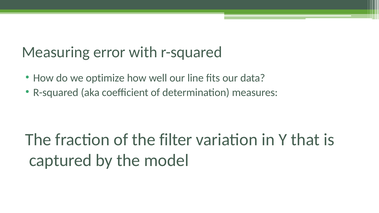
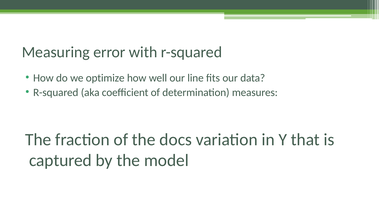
filter: filter -> docs
